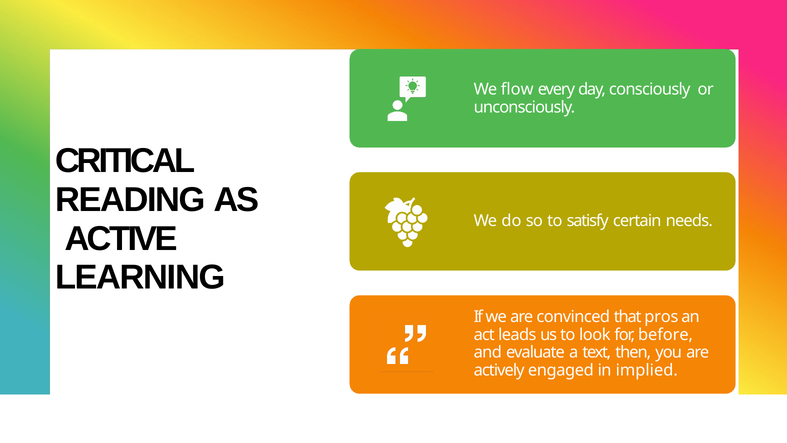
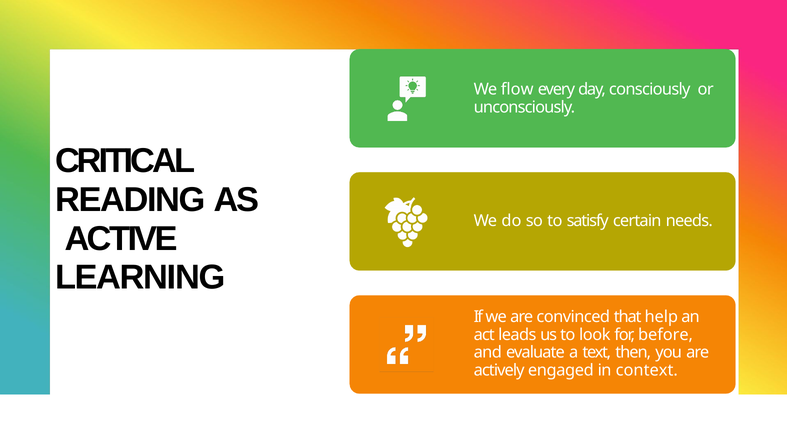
pros: pros -> help
implied: implied -> context
